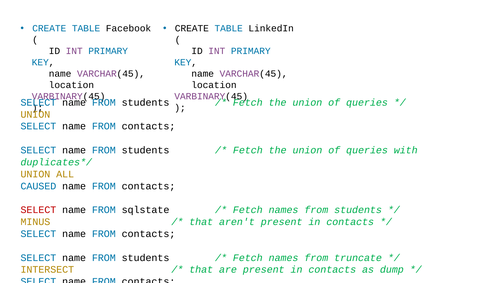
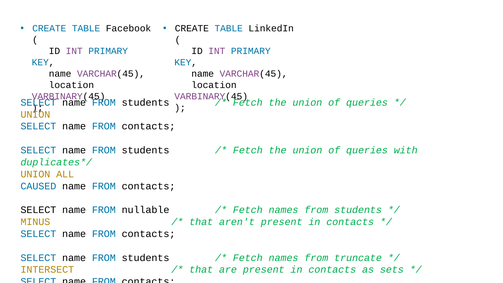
SELECT at (38, 210) colour: red -> black
sqlstate: sqlstate -> nullable
dump: dump -> sets
